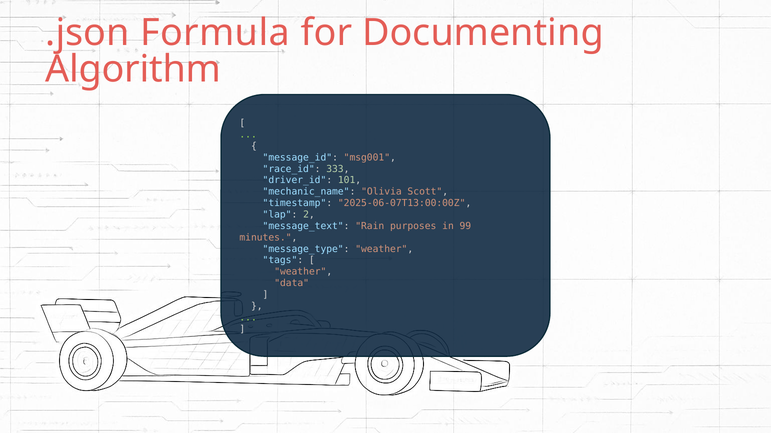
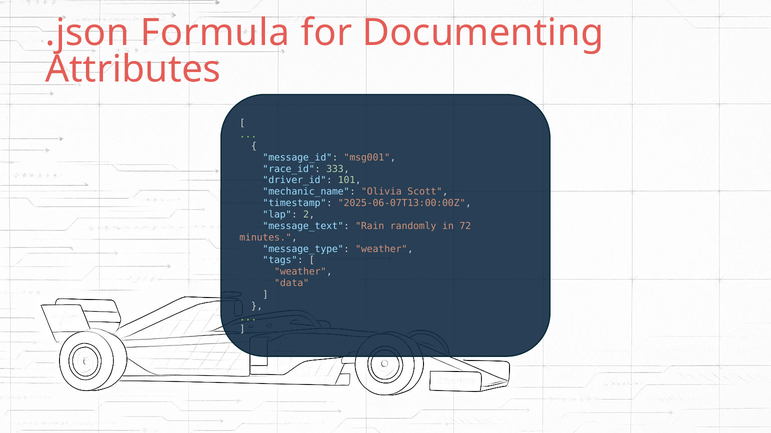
Algorithm: Algorithm -> Attributes
purposes: purposes -> randomly
99: 99 -> 72
